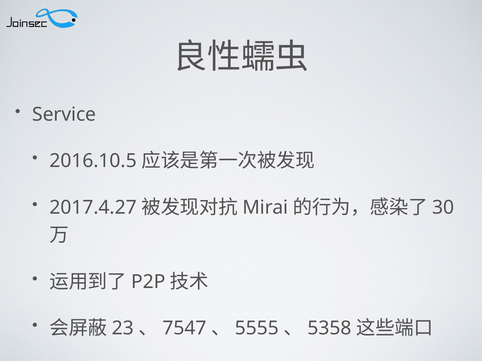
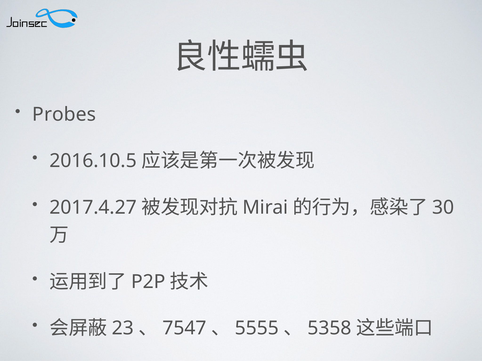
Service: Service -> Probes
